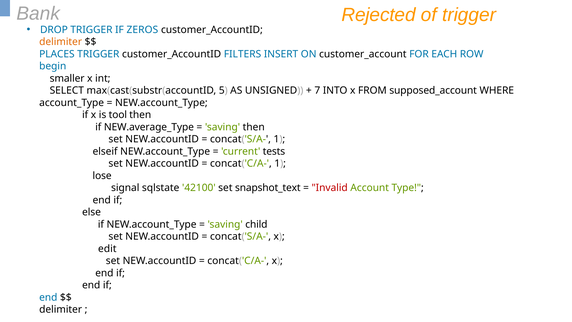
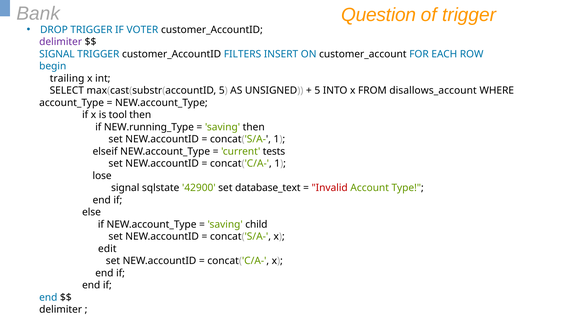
Rejected: Rejected -> Question
ZEROS: ZEROS -> VOTER
delimiter at (61, 42) colour: orange -> purple
PLACES at (57, 54): PLACES -> SIGNAL
smaller: smaller -> trailing
7 at (317, 90): 7 -> 5
supposed_account: supposed_account -> disallows_account
NEW.average_Type: NEW.average_Type -> NEW.running_Type
42100: 42100 -> 42900
snapshot_text: snapshot_text -> database_text
